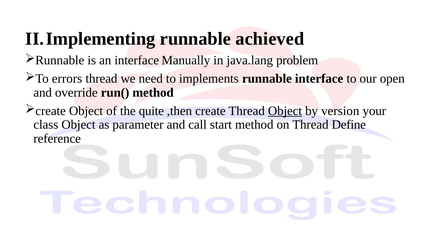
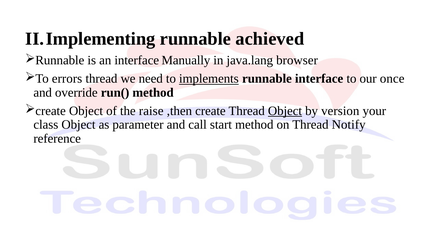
problem: problem -> browser
implements underline: none -> present
open: open -> once
quite: quite -> raise
Define: Define -> Notify
